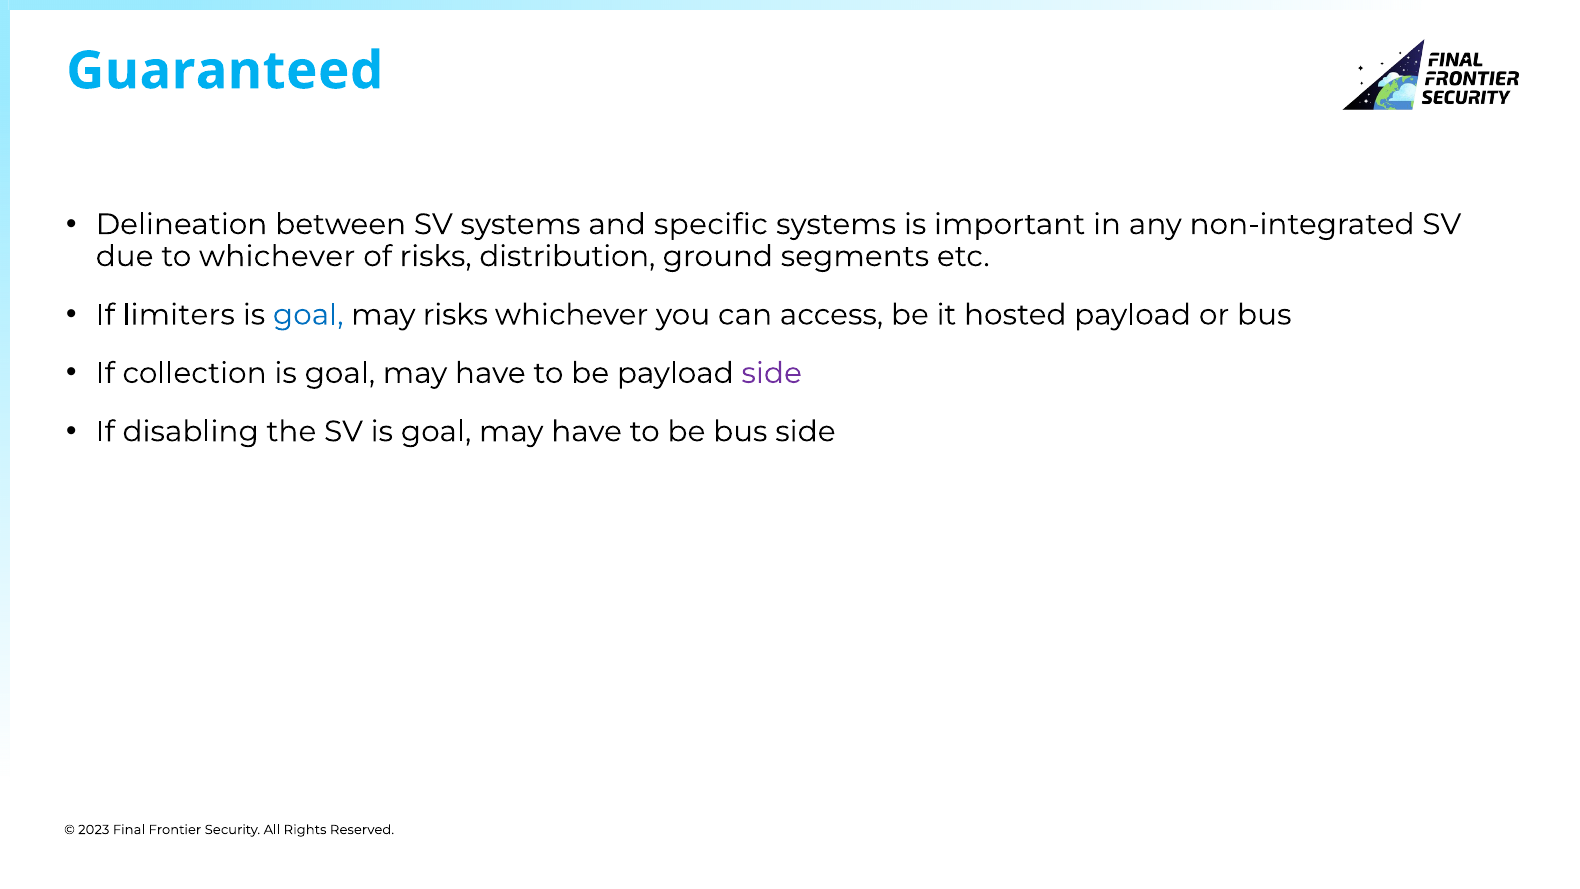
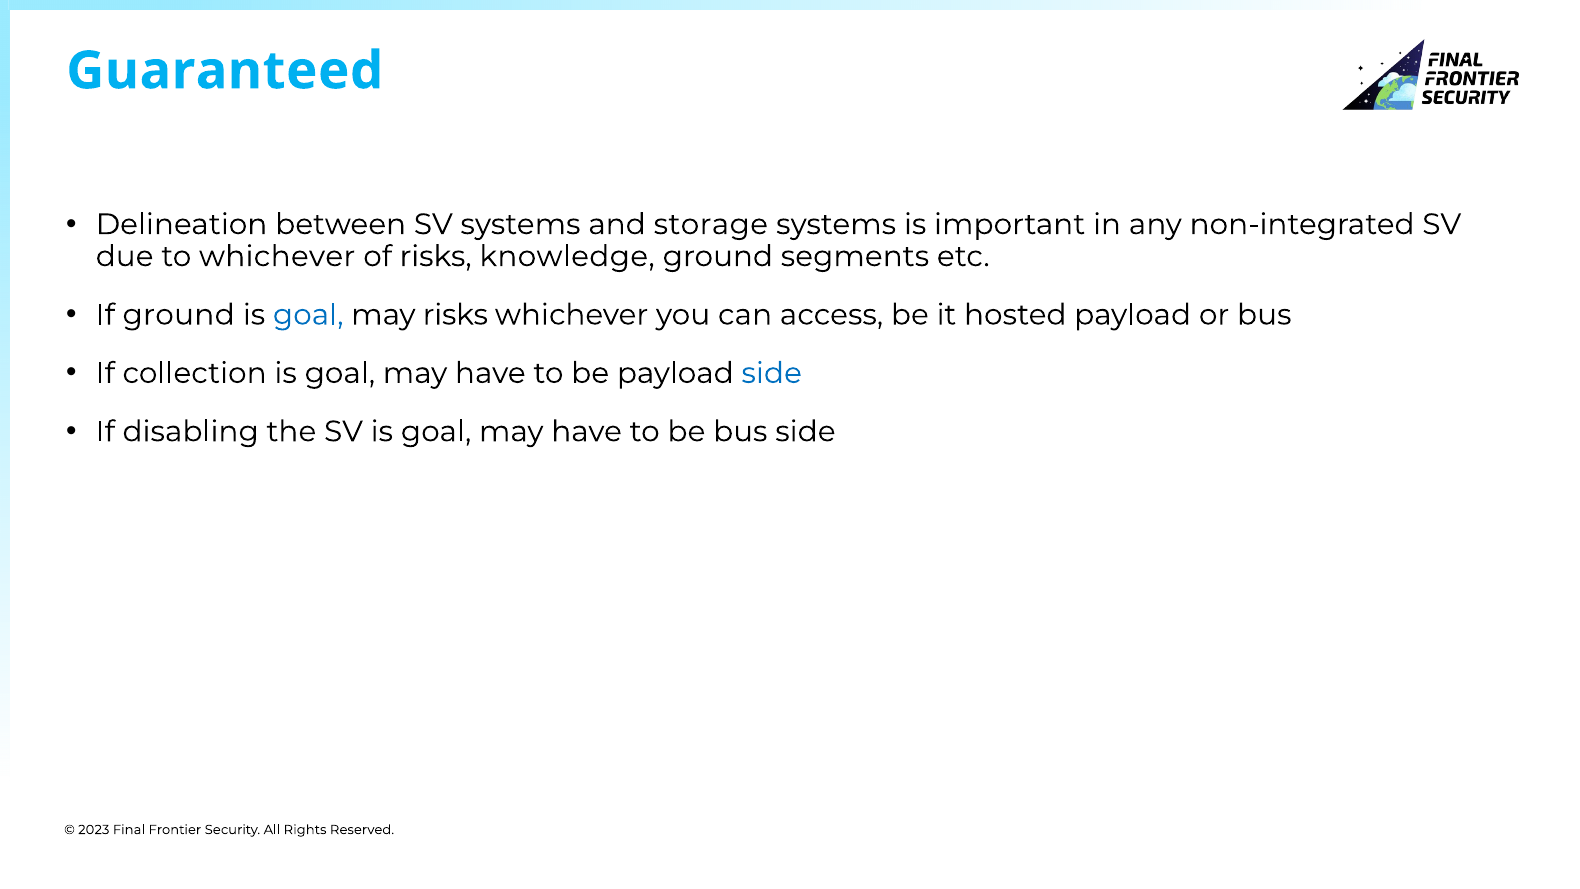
specific: specific -> storage
distribution: distribution -> knowledge
If limiters: limiters -> ground
side at (772, 373) colour: purple -> blue
